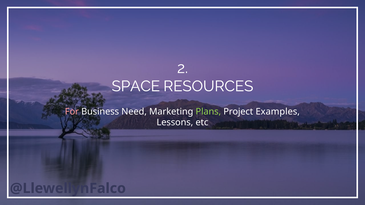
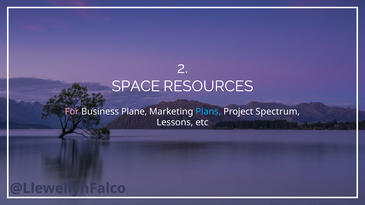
Need: Need -> Plane
Plans colour: light green -> light blue
Examples: Examples -> Spectrum
